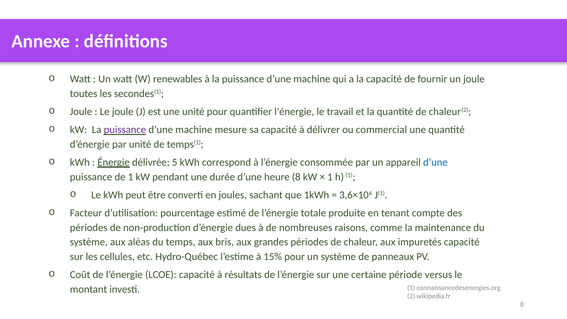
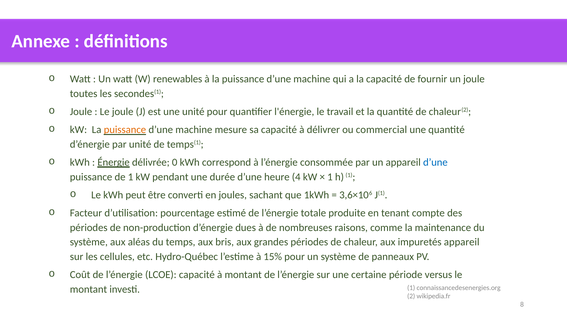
puissance at (125, 130) colour: purple -> orange
5: 5 -> 0
heure 8: 8 -> 4
impuretés capacité: capacité -> appareil
à résultats: résultats -> montant
